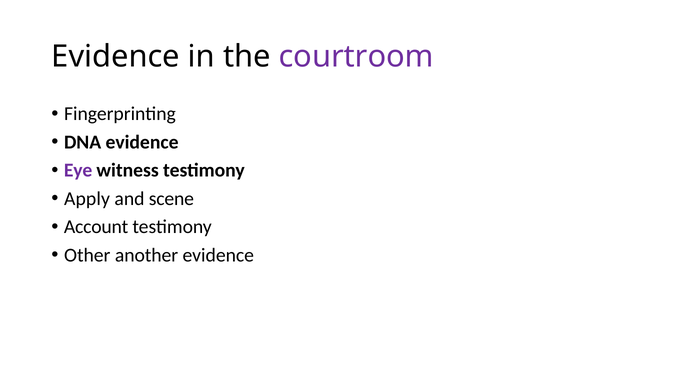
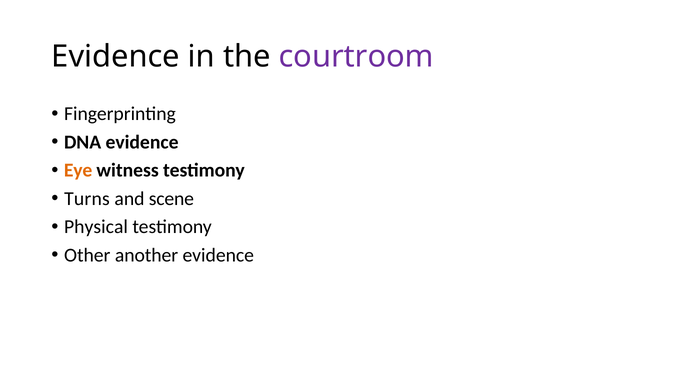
Eye colour: purple -> orange
Apply: Apply -> Turns
Account: Account -> Physical
